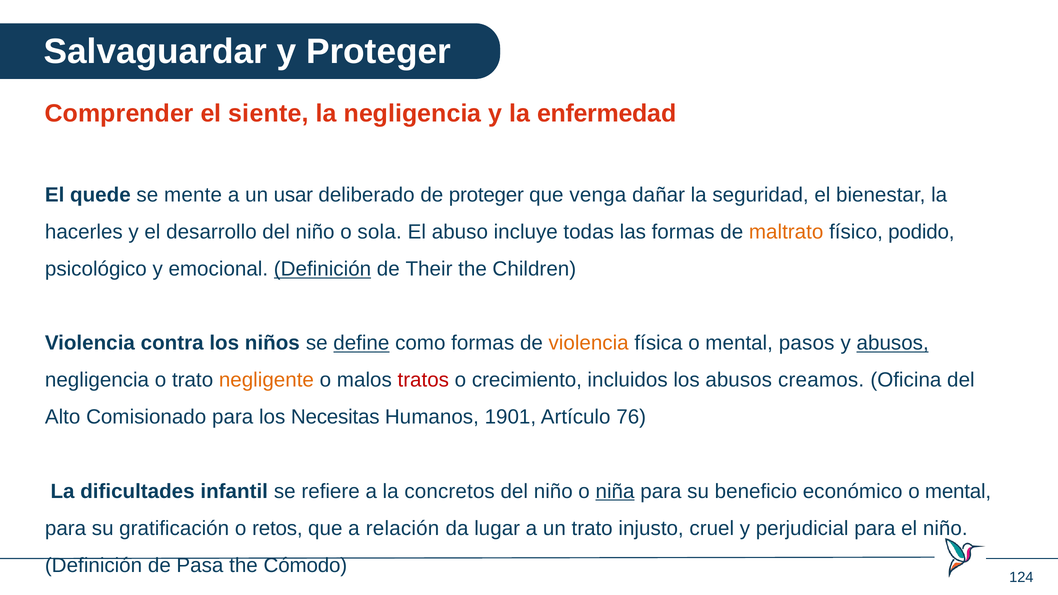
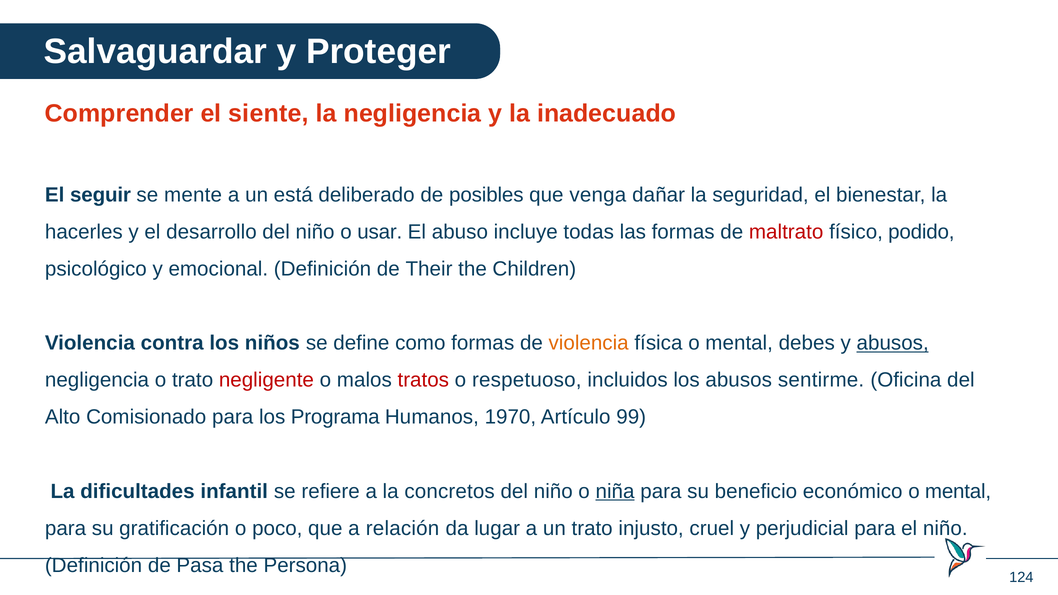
enfermedad: enfermedad -> inadecuado
quede: quede -> seguir
usar: usar -> está
de proteger: proteger -> posibles
sola: sola -> usar
maltrato colour: orange -> red
Definición at (322, 269) underline: present -> none
define underline: present -> none
pasos: pasos -> debes
negligente colour: orange -> red
crecimiento: crecimiento -> respetuoso
creamos: creamos -> sentirme
Necesitas: Necesitas -> Programa
1901: 1901 -> 1970
76: 76 -> 99
retos: retos -> poco
Cómodo: Cómodo -> Persona
